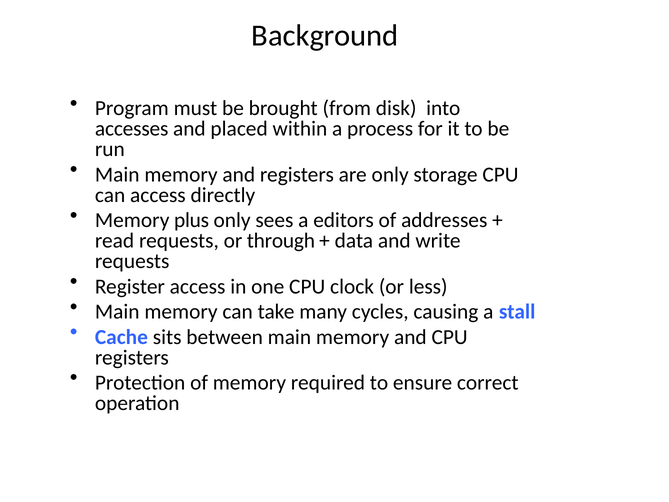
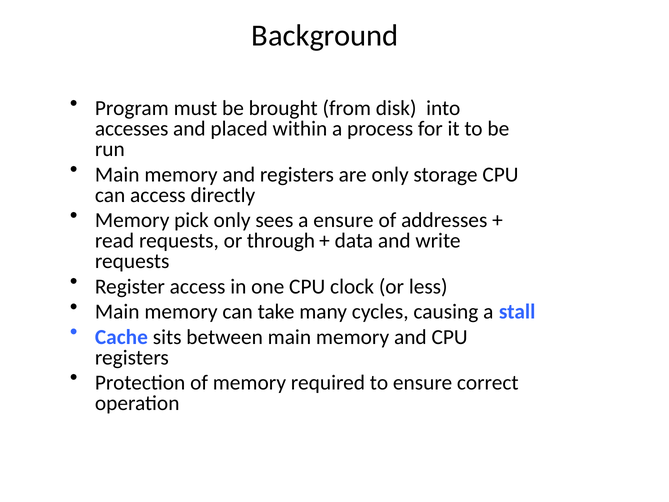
plus: plus -> pick
a editors: editors -> ensure
